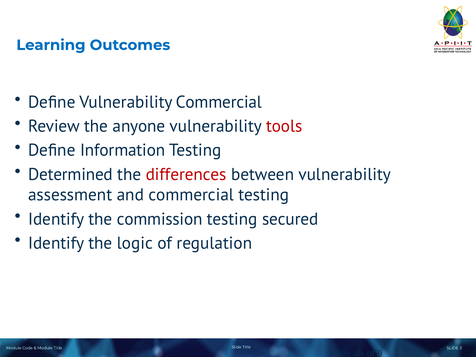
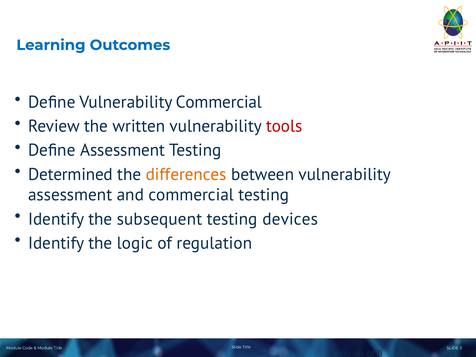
anyone: anyone -> written
Define Information: Information -> Assessment
differences colour: red -> orange
commission: commission -> subsequent
secured: secured -> devices
